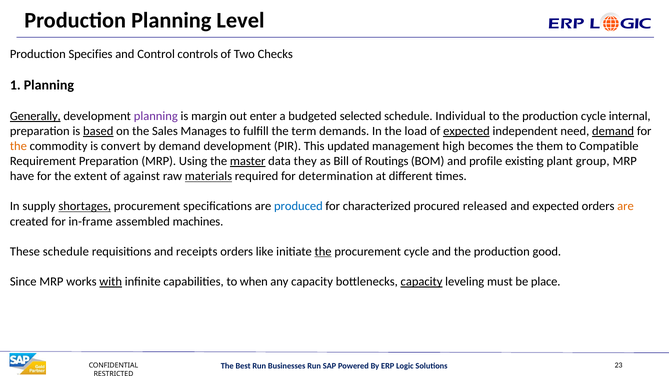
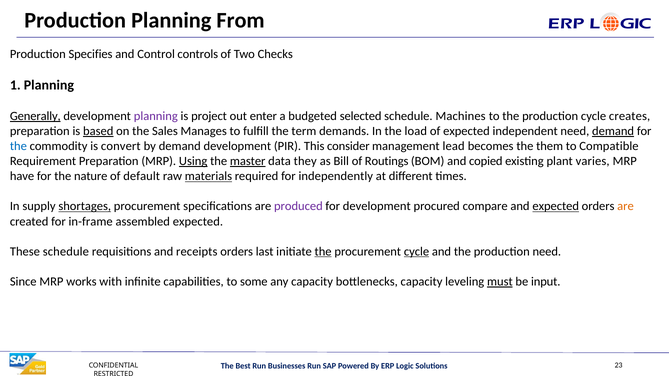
Level: Level -> From
margin: margin -> project
Individual: Individual -> Machines
internal: internal -> creates
expected at (466, 131) underline: present -> none
the at (18, 146) colour: orange -> blue
updated: updated -> consider
high: high -> lead
Using underline: none -> present
profile: profile -> copied
group: group -> varies
extent: extent -> nature
against: against -> default
determination: determination -> independently
produced colour: blue -> purple
for characterized: characterized -> development
released: released -> compare
expected at (556, 206) underline: none -> present
assembled machines: machines -> expected
like: like -> last
cycle at (417, 252) underline: none -> present
production good: good -> need
with underline: present -> none
when: when -> some
capacity at (422, 282) underline: present -> none
must underline: none -> present
place: place -> input
